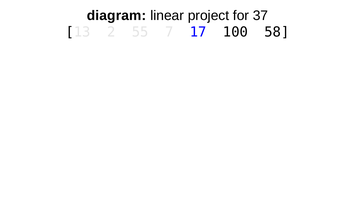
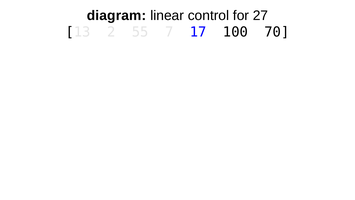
project: project -> control
37: 37 -> 27
58: 58 -> 70
